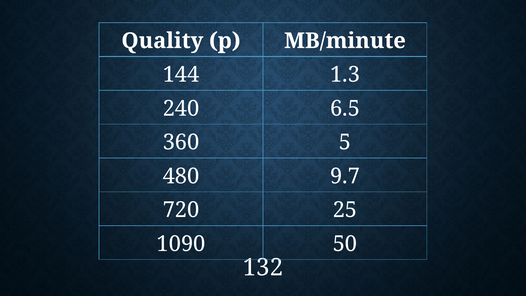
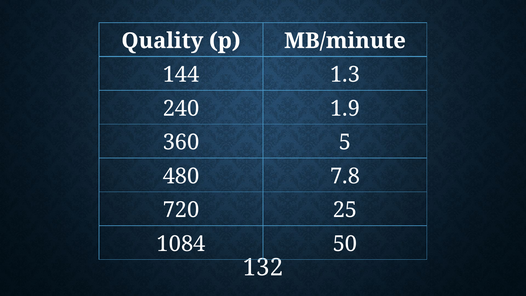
6.5: 6.5 -> 1.9
9.7: 9.7 -> 7.8
1090: 1090 -> 1084
